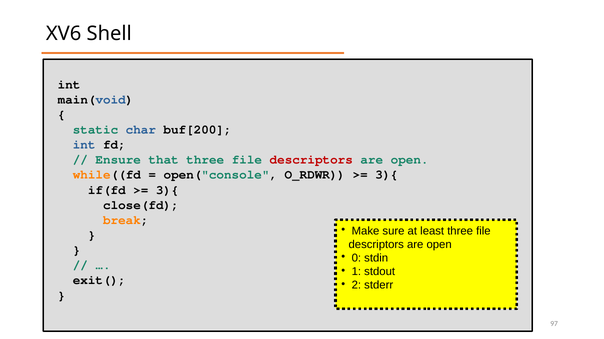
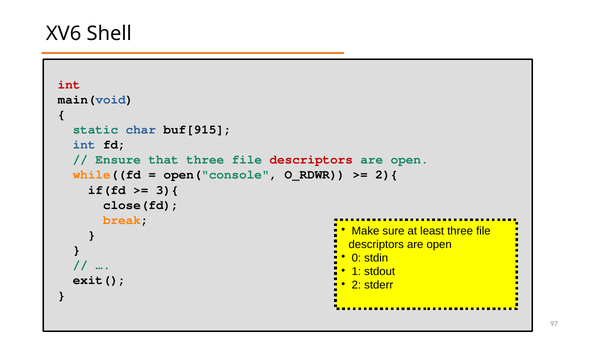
int at (69, 85) colour: black -> red
buf[200: buf[200 -> buf[915
3){ at (387, 175): 3){ -> 2){
